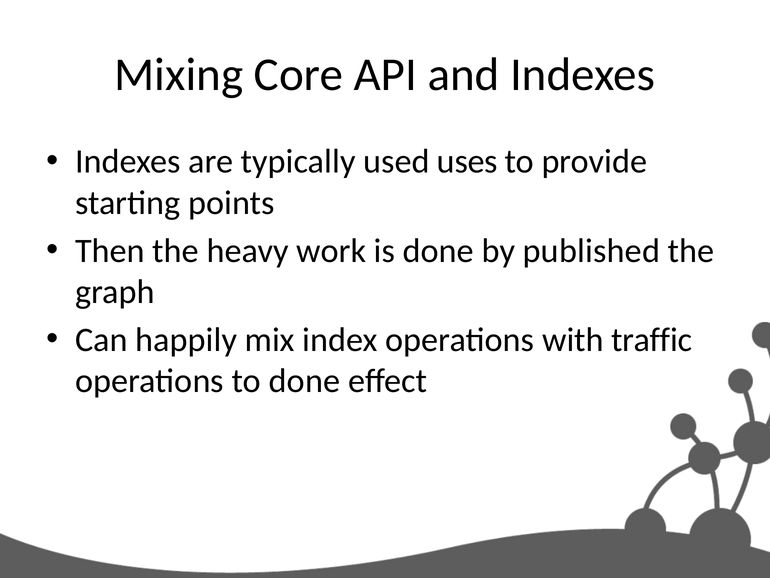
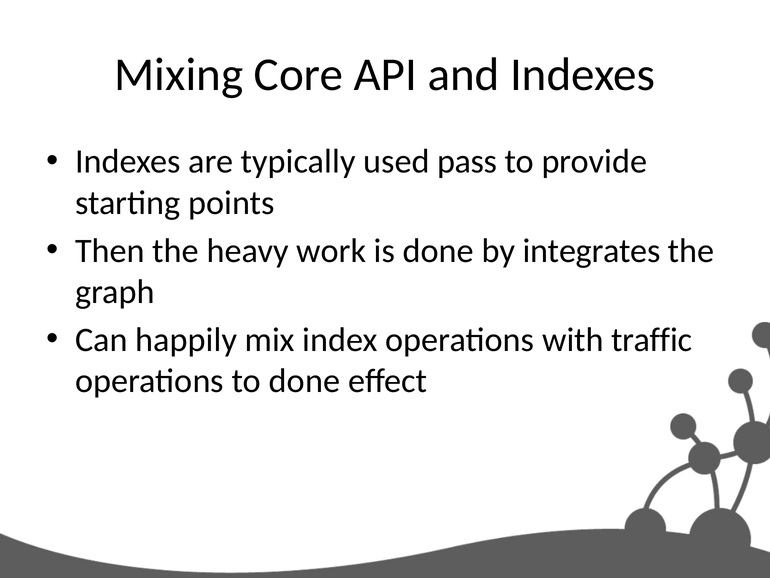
uses: uses -> pass
published: published -> integrates
